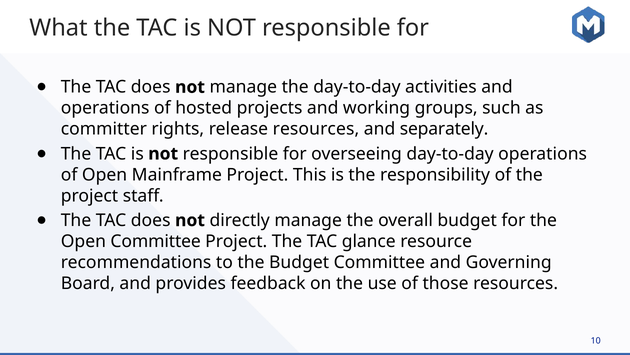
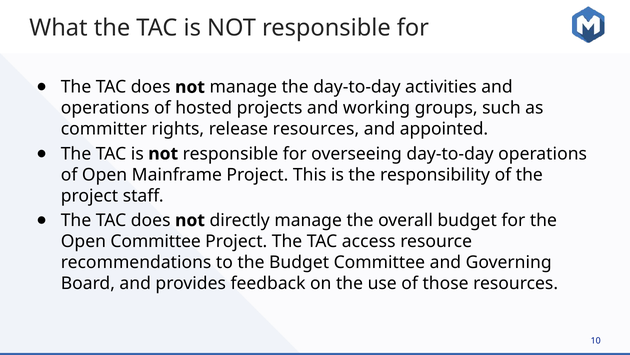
separately: separately -> appointed
glance: glance -> access
